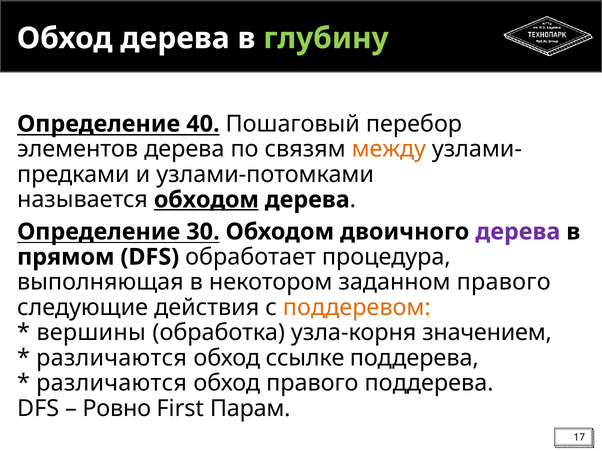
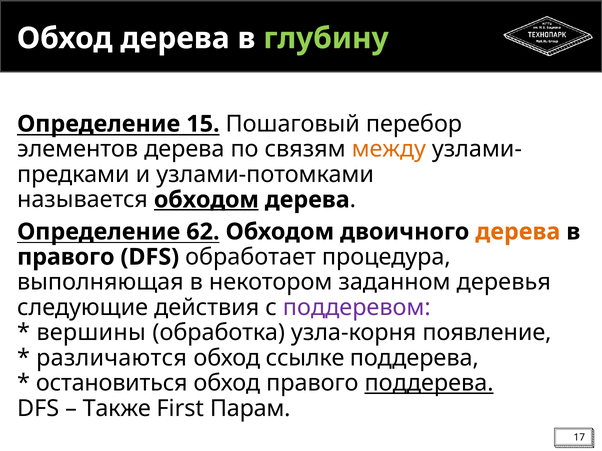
40: 40 -> 15
30: 30 -> 62
дерева at (518, 232) colour: purple -> orange
прямом at (66, 257): прямом -> правого
заданном правого: правого -> деревья
поддеревом colour: orange -> purple
значением: значением -> появление
различаются at (112, 384): различаются -> остановиться
поддерева at (429, 384) underline: none -> present
Ровно: Ровно -> Также
